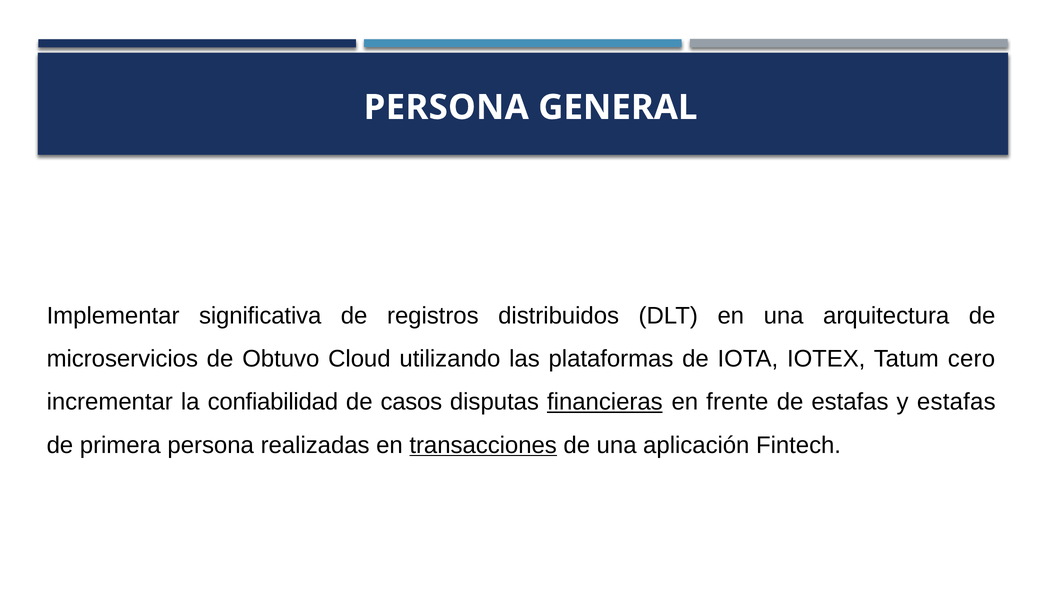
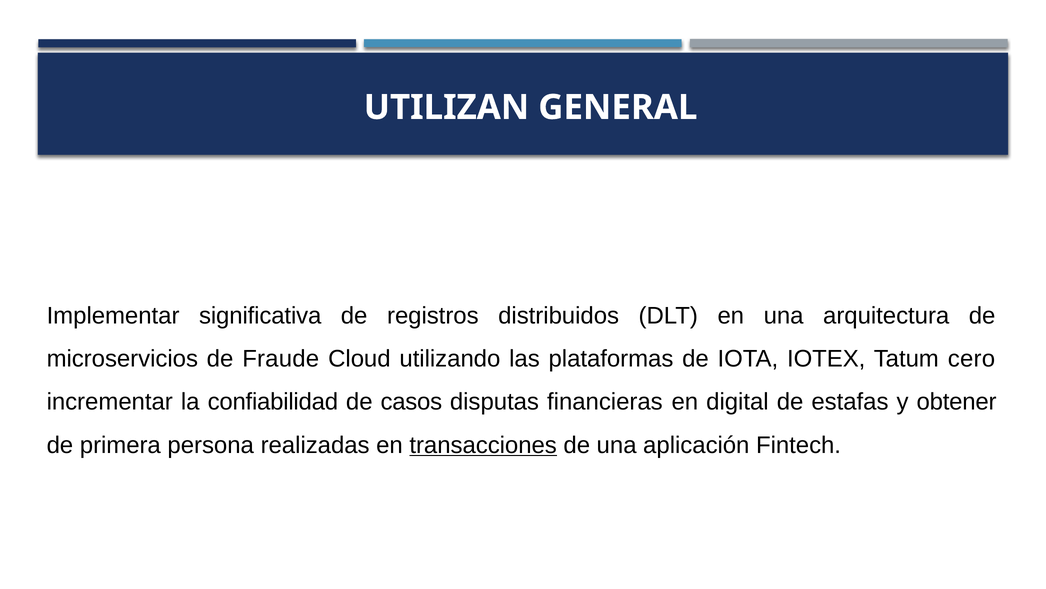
PERSONA at (446, 107): PERSONA -> UTILIZAN
Obtuvo: Obtuvo -> Fraude
financieras underline: present -> none
frente: frente -> digital
y estafas: estafas -> obtener
